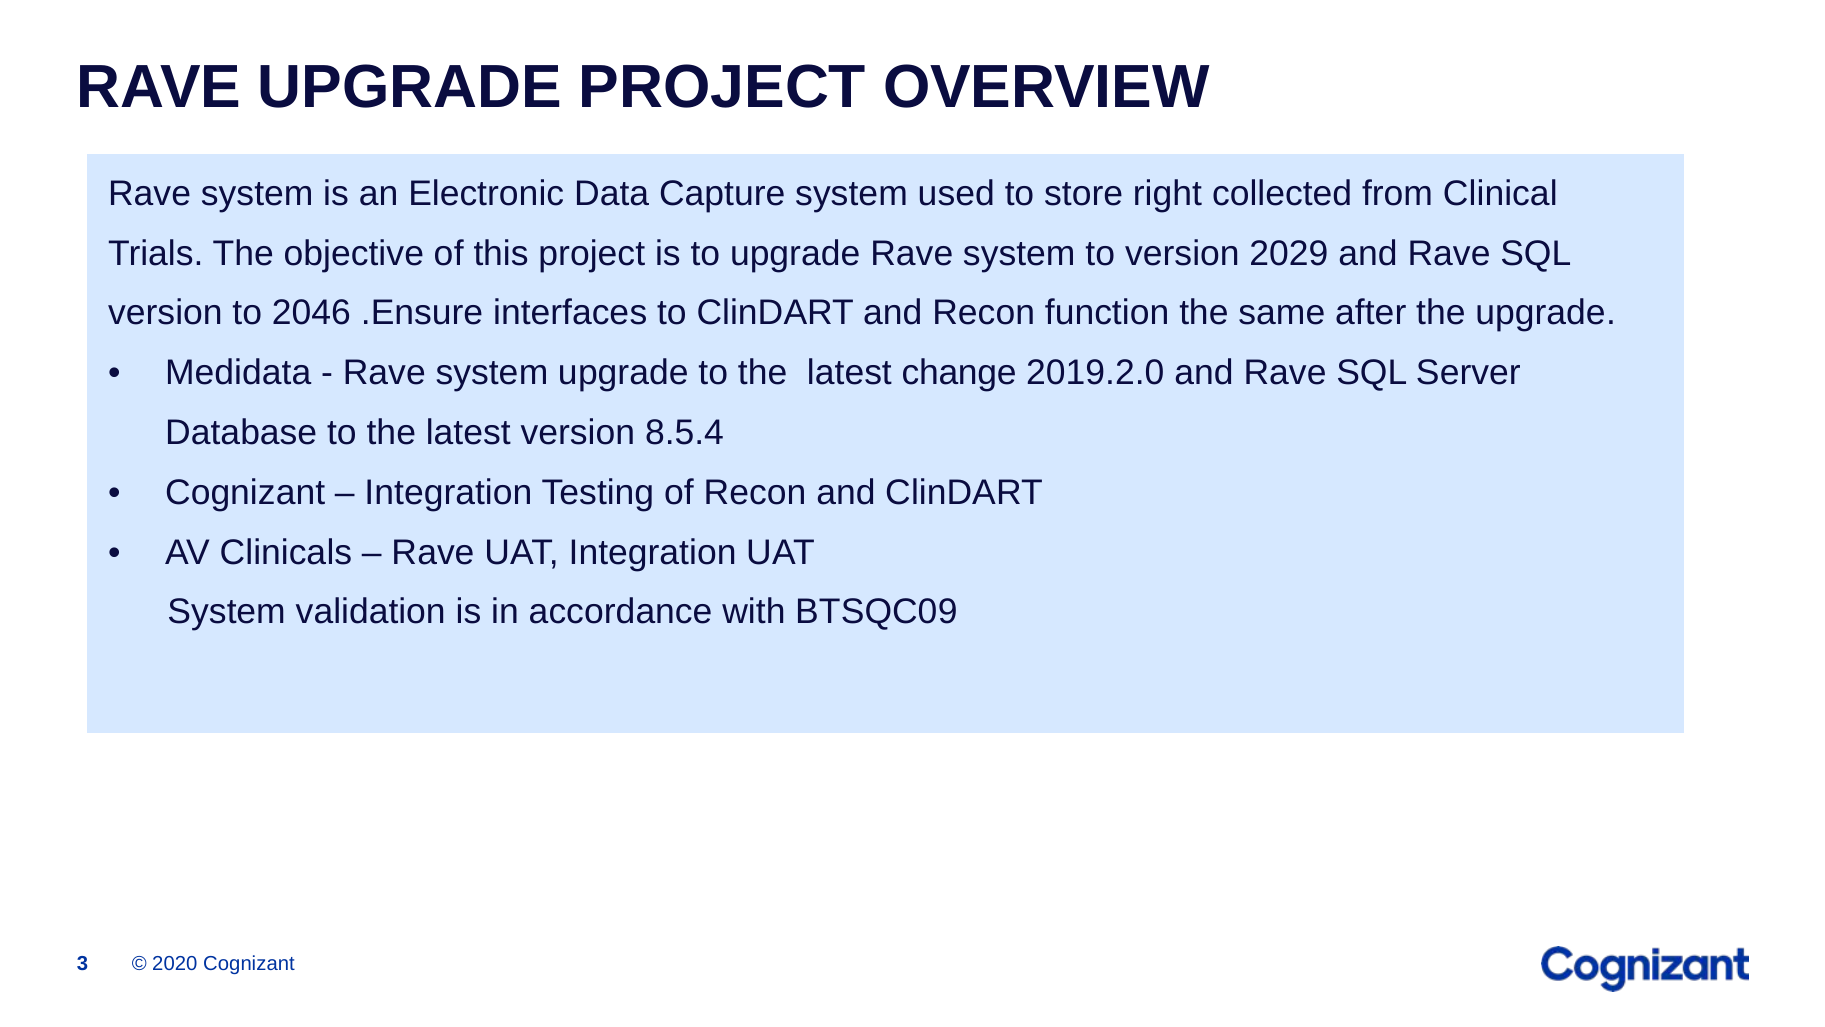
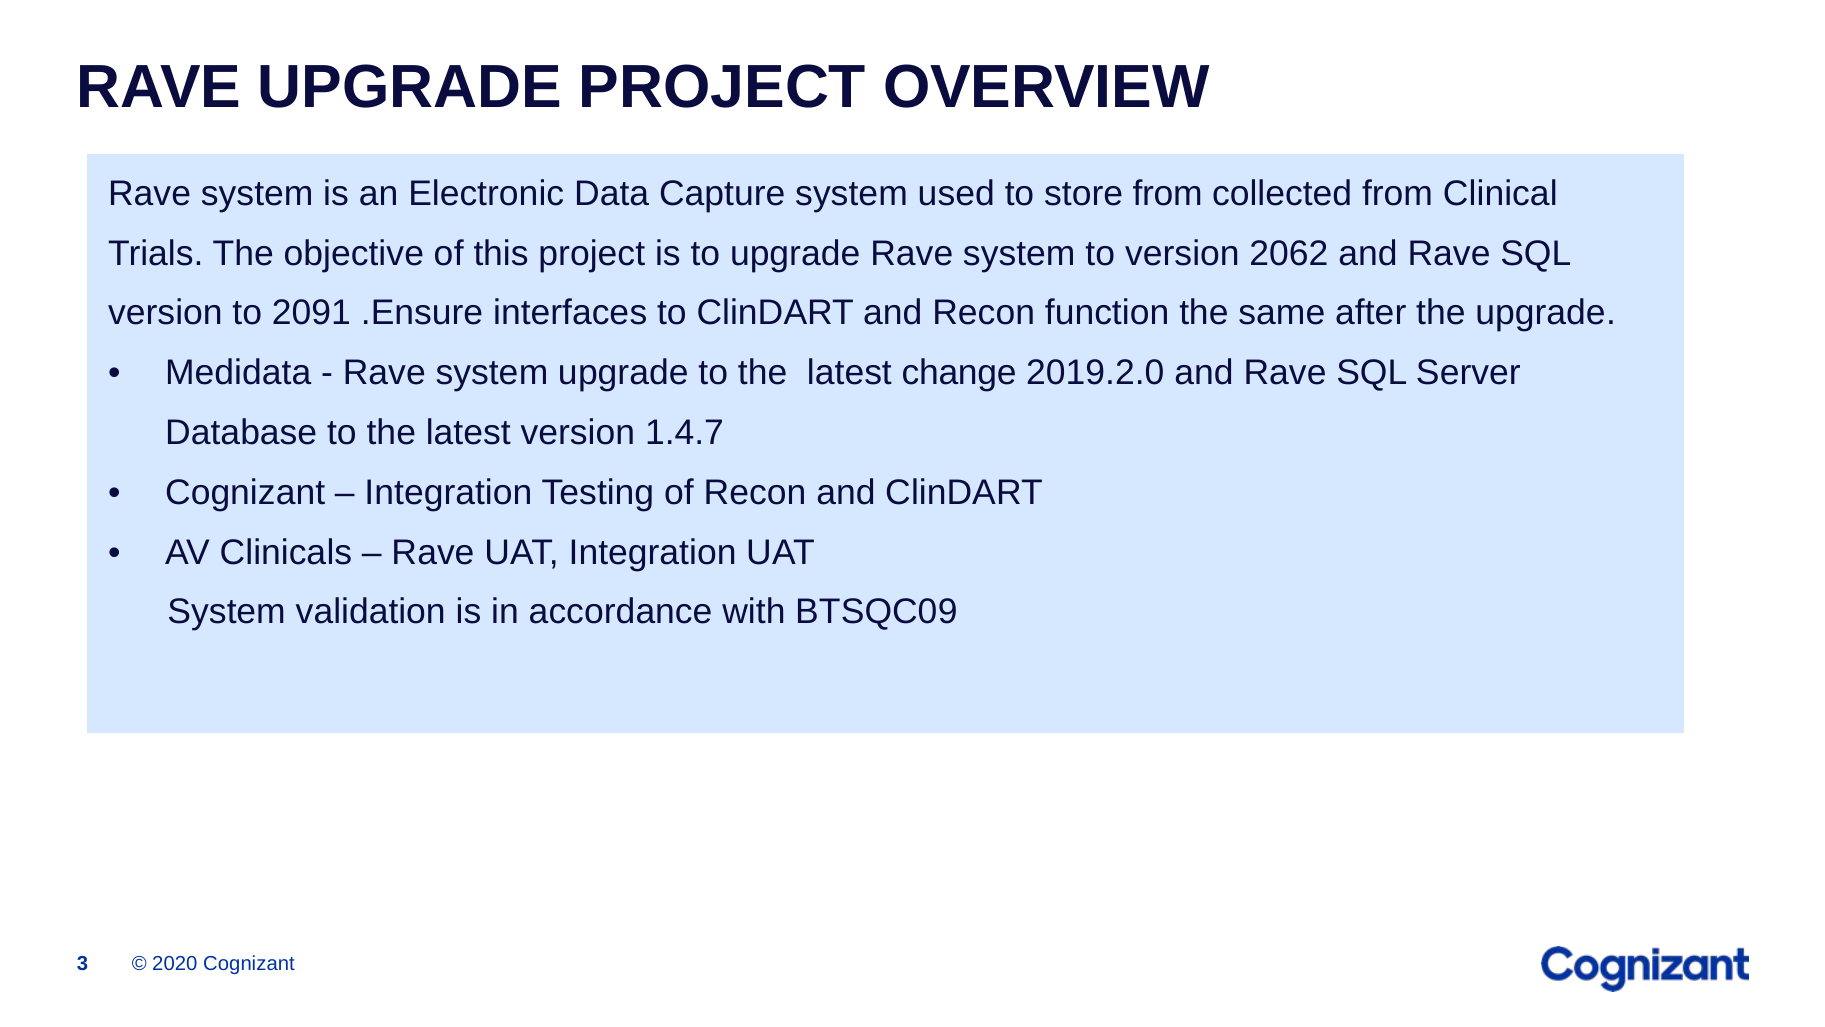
store right: right -> from
2029: 2029 -> 2062
2046: 2046 -> 2091
8.5.4: 8.5.4 -> 1.4.7
